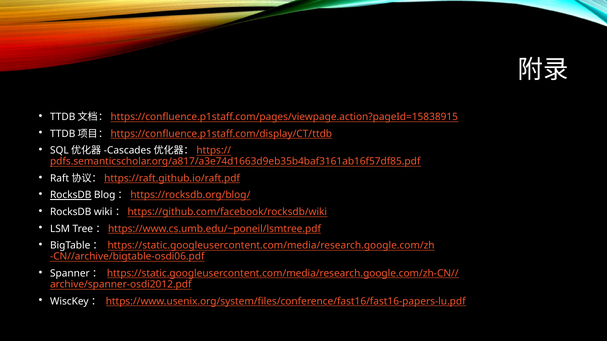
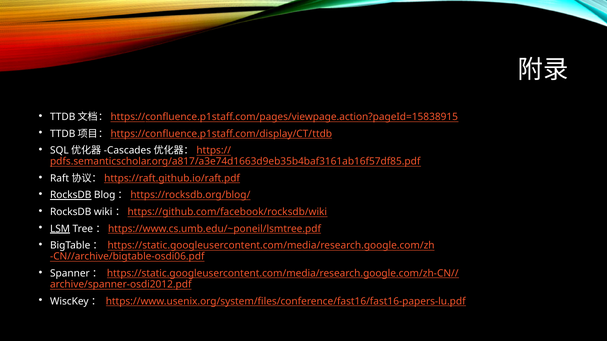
LSM underline: none -> present
